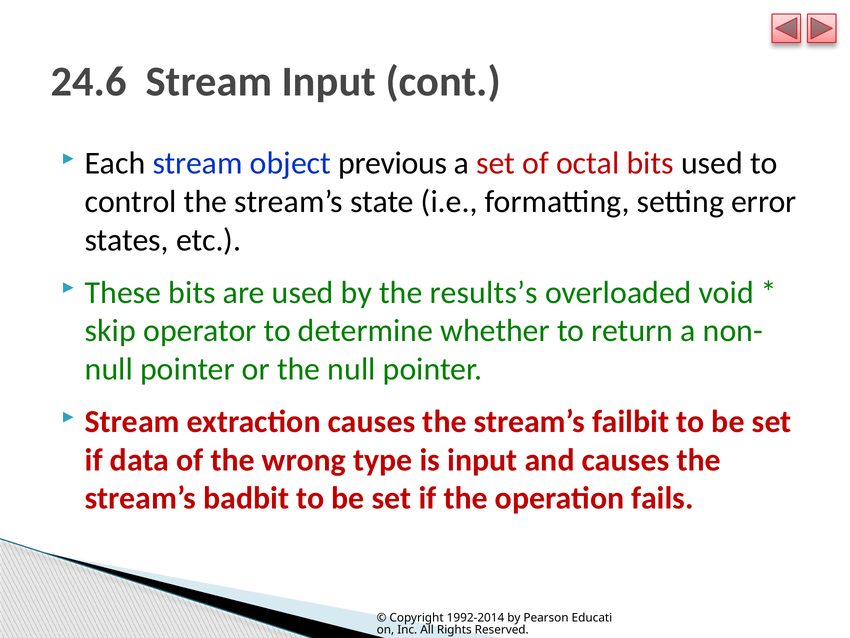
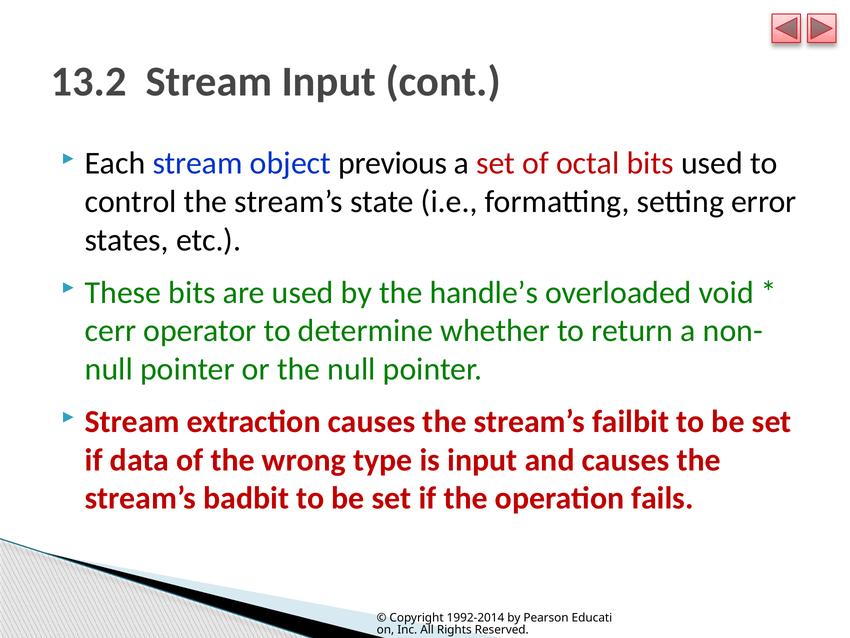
24.6: 24.6 -> 13.2
results’s: results’s -> handle’s
skip: skip -> cerr
